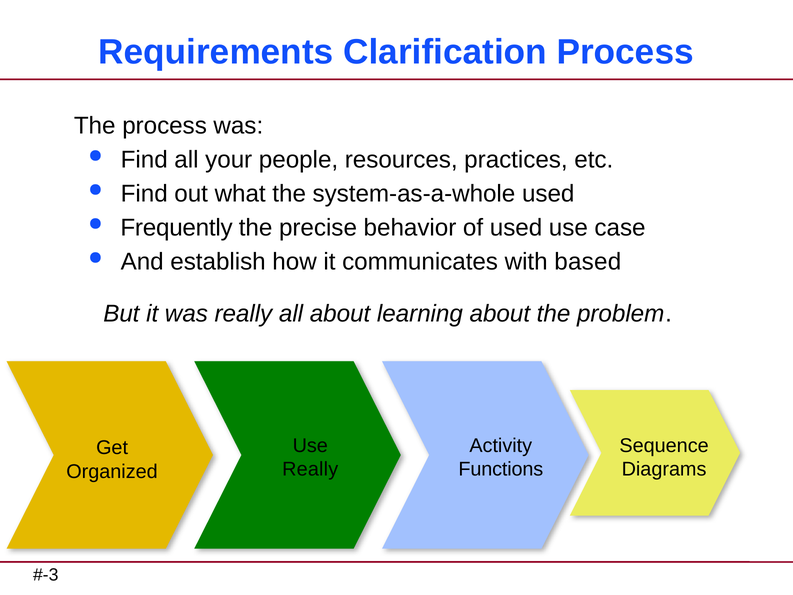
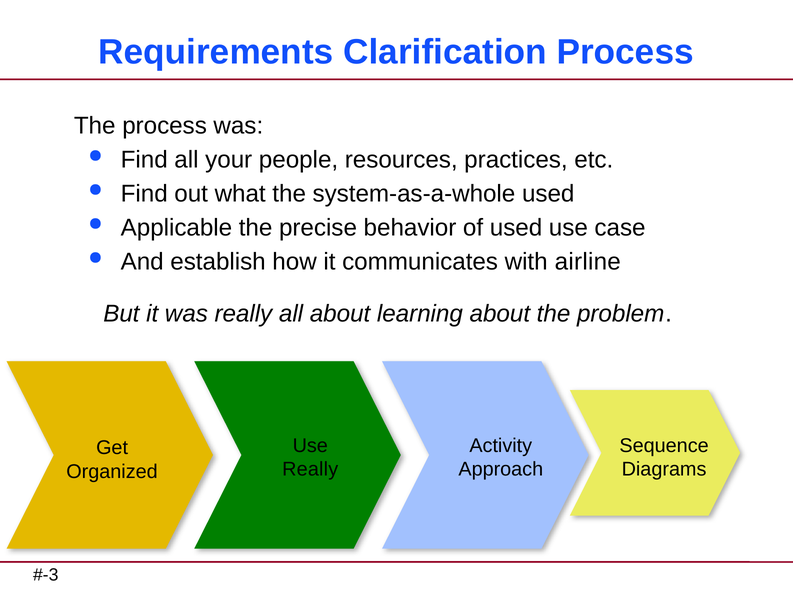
Frequently: Frequently -> Applicable
based: based -> airline
Functions: Functions -> Approach
